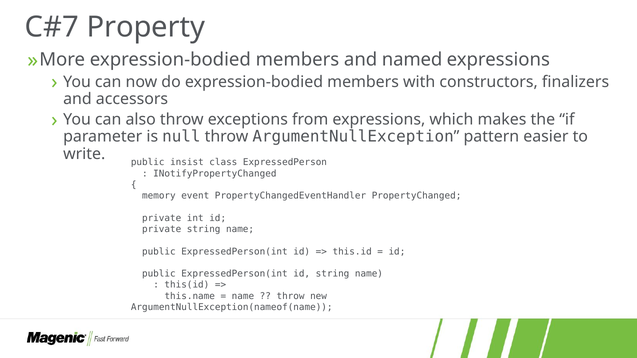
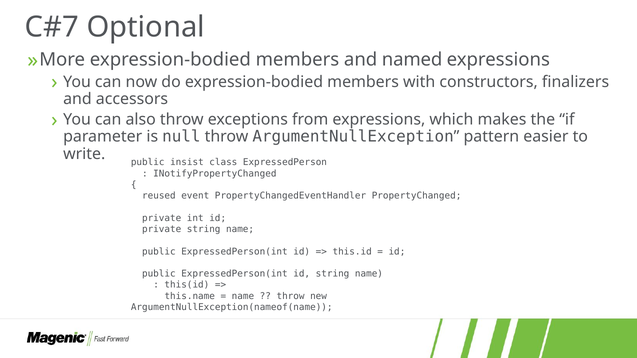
Property: Property -> Optional
memory: memory -> reused
